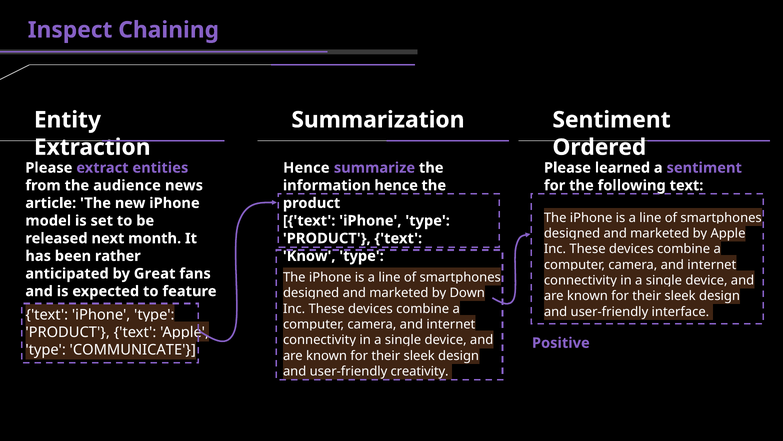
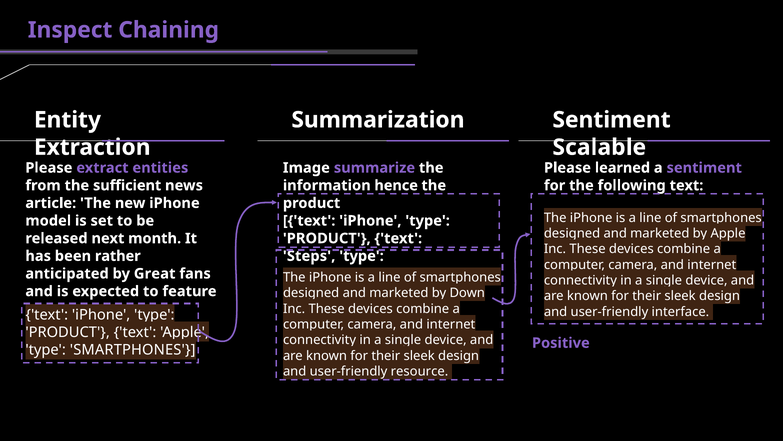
Ordered: Ordered -> Scalable
Hence at (306, 168): Hence -> Image
audience: audience -> sufficient
Know: Know -> Steps
type COMMUNICATE: COMMUNICATE -> SMARTPHONES
creativity: creativity -> resource
